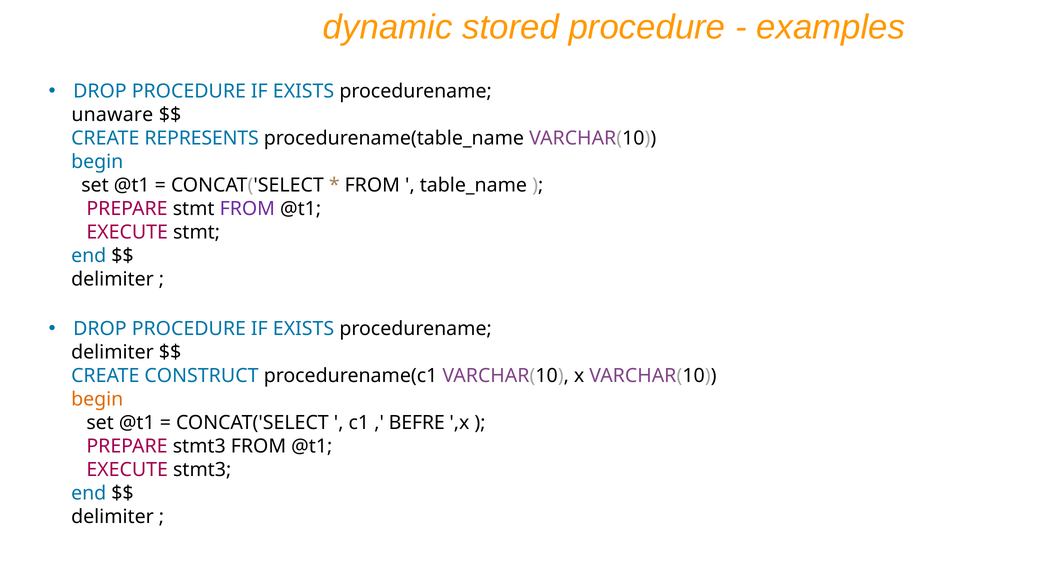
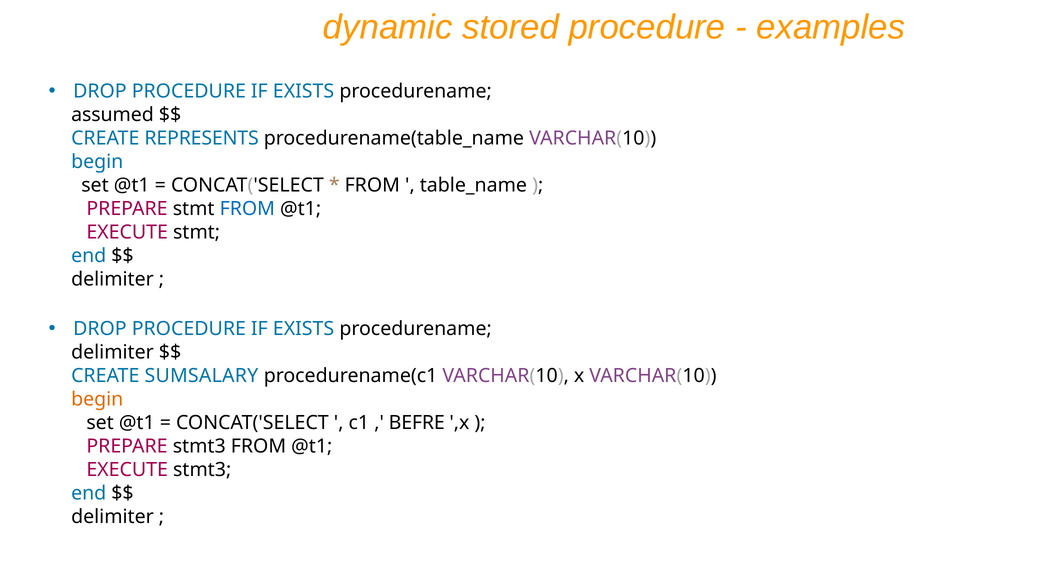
unaware: unaware -> assumed
FROM at (247, 209) colour: purple -> blue
CONSTRUCT: CONSTRUCT -> SUMSALARY
